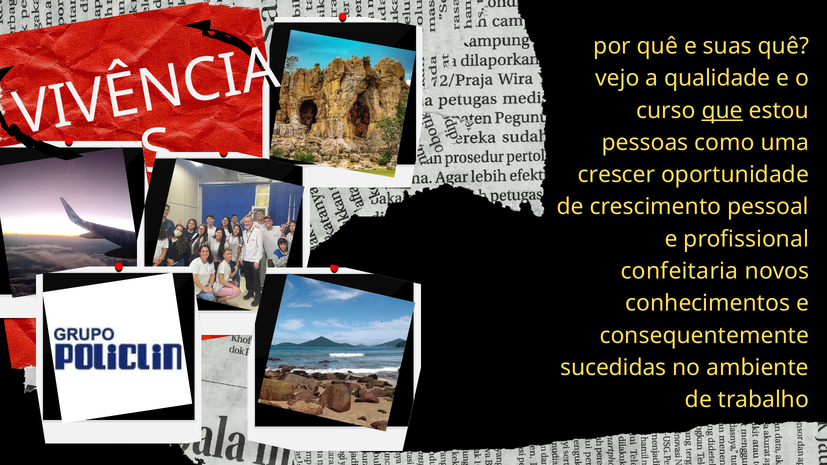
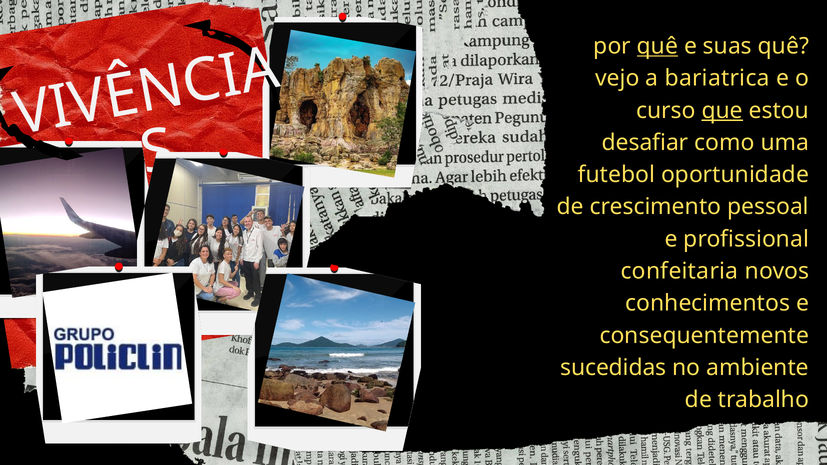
quê at (657, 46) underline: none -> present
qualidade: qualidade -> bariatrica
pessoas: pessoas -> desafiar
crescer: crescer -> futebol
